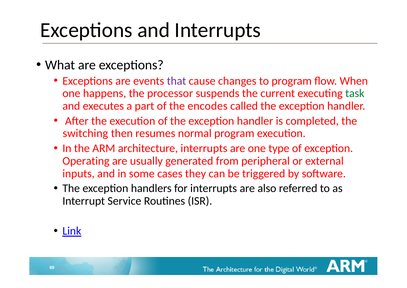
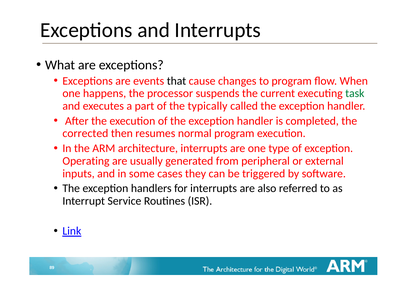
that colour: purple -> black
encodes: encodes -> typically
switching: switching -> corrected
